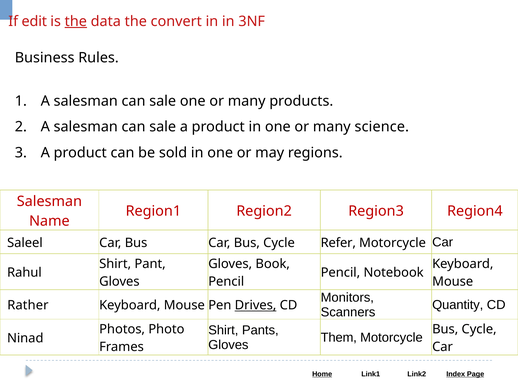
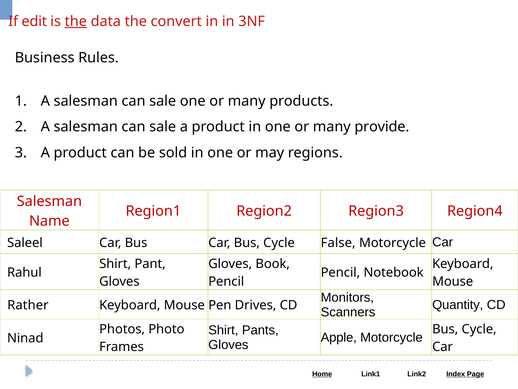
science: science -> provide
Refer: Refer -> False
Drives underline: present -> none
Them: Them -> Apple
